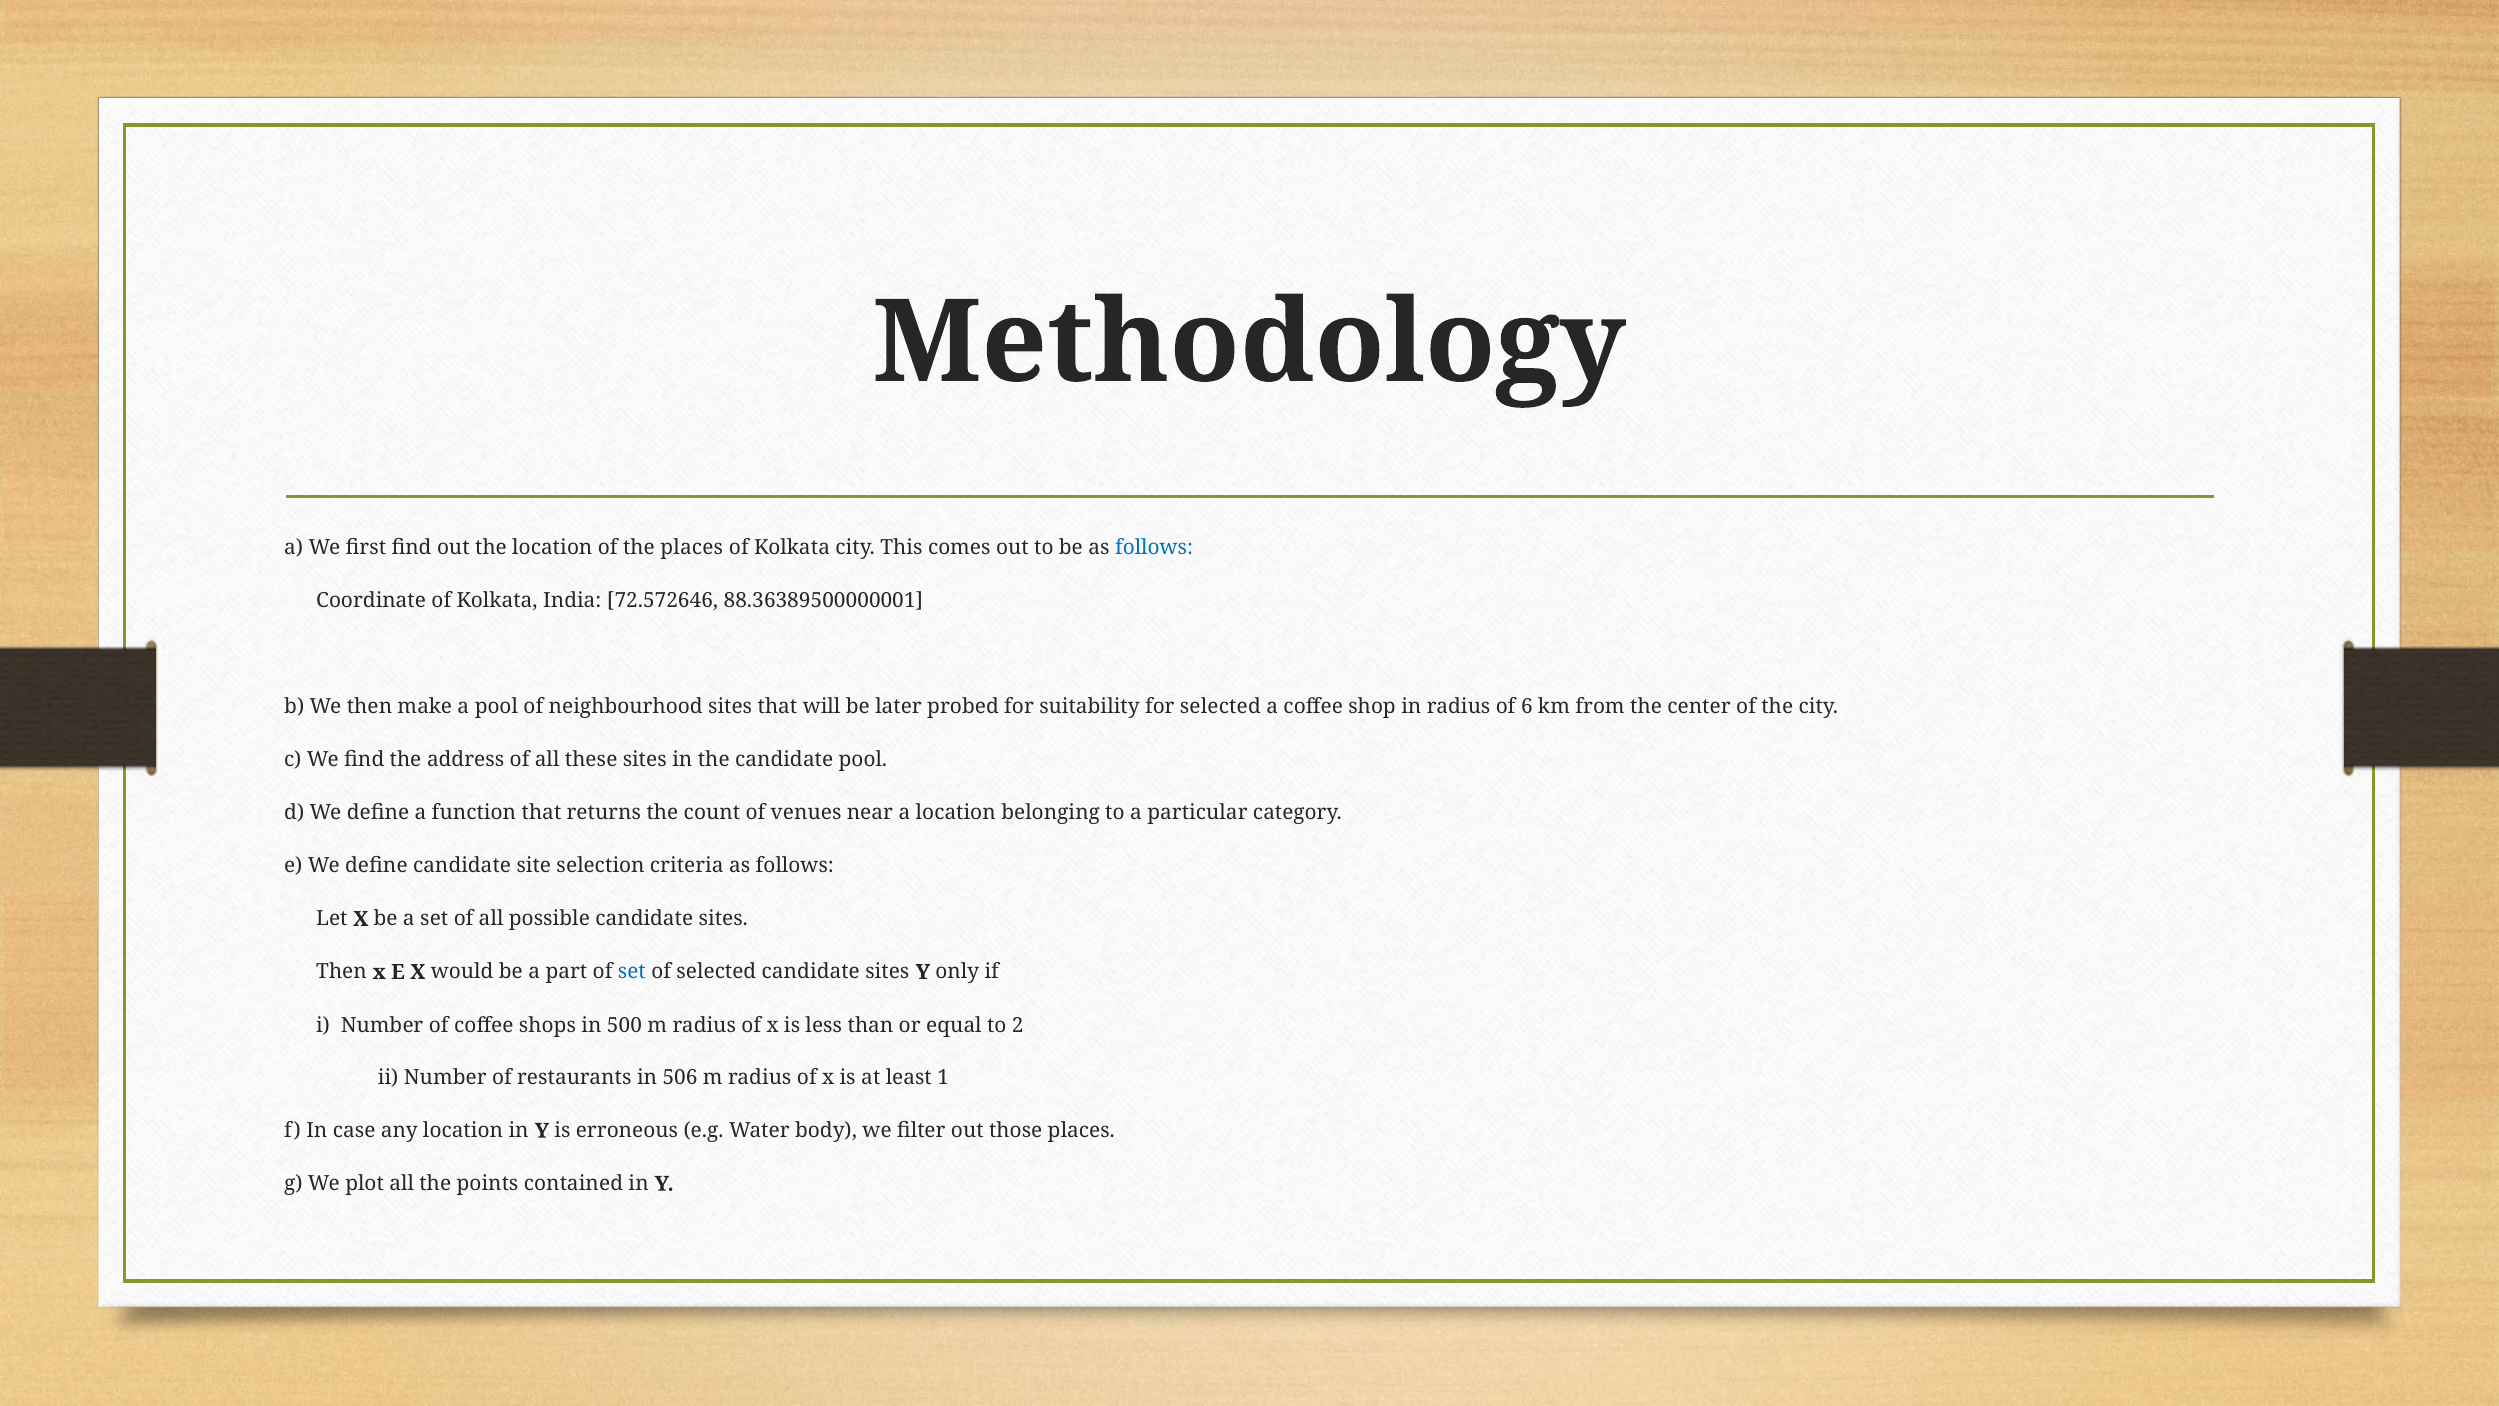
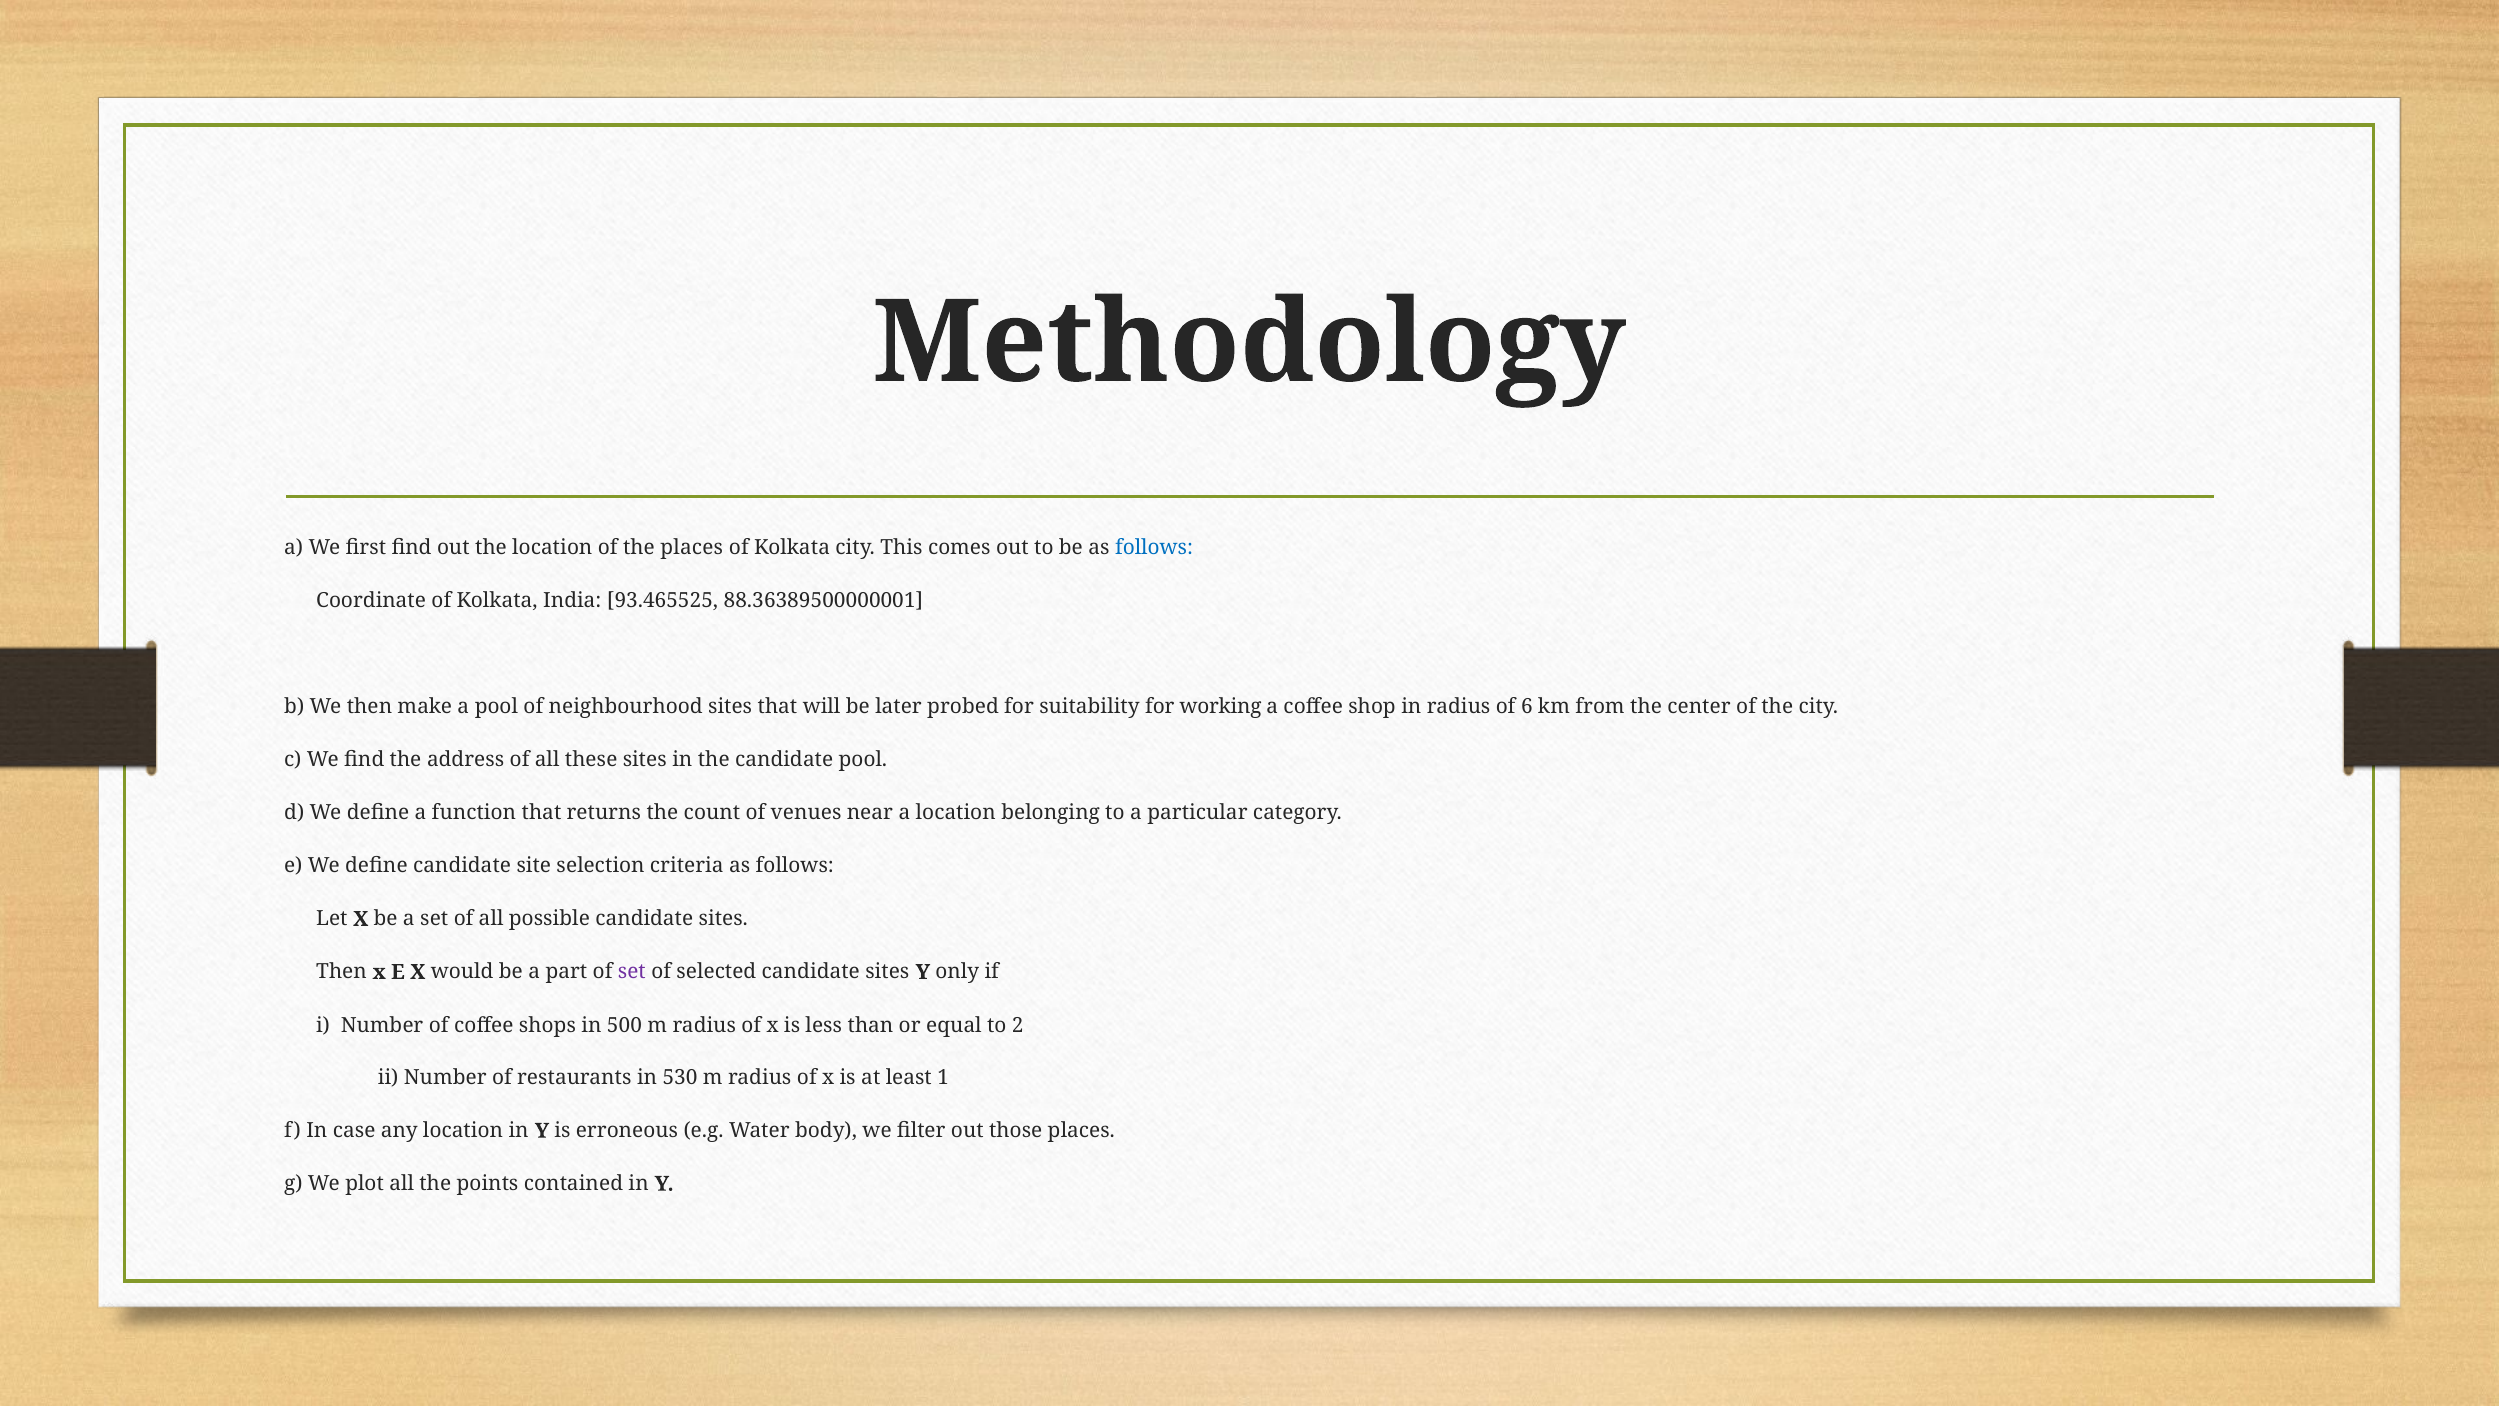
72.572646: 72.572646 -> 93.465525
for selected: selected -> working
set at (632, 972) colour: blue -> purple
506: 506 -> 530
